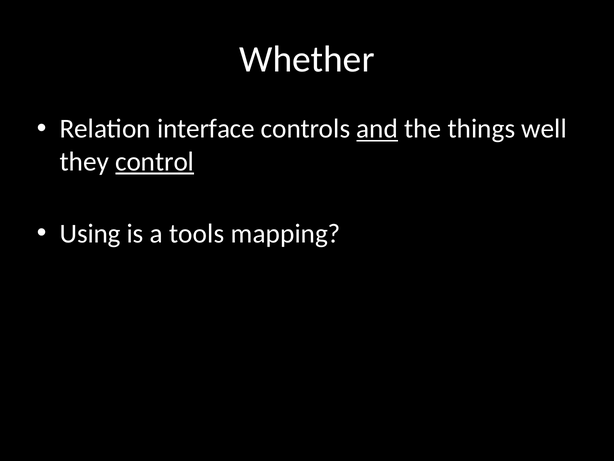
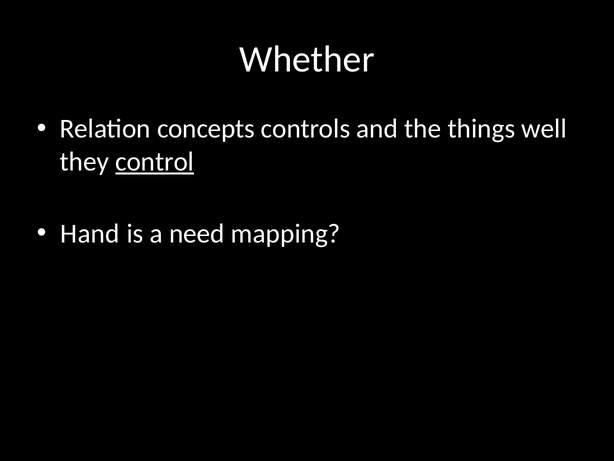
interface: interface -> concepts
and underline: present -> none
Using: Using -> Hand
tools: tools -> need
